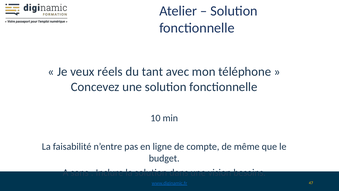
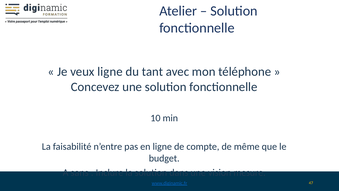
veux réels: réels -> ligne
besoins: besoins -> mesure
